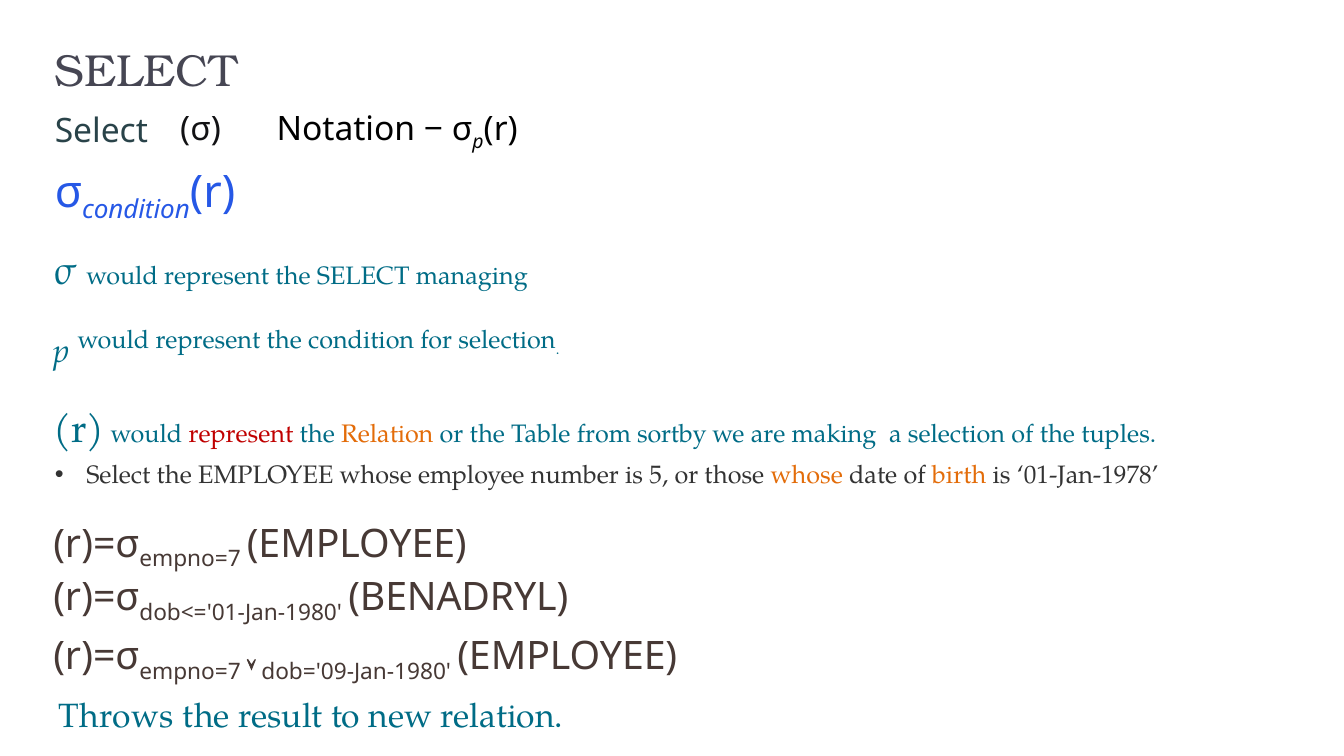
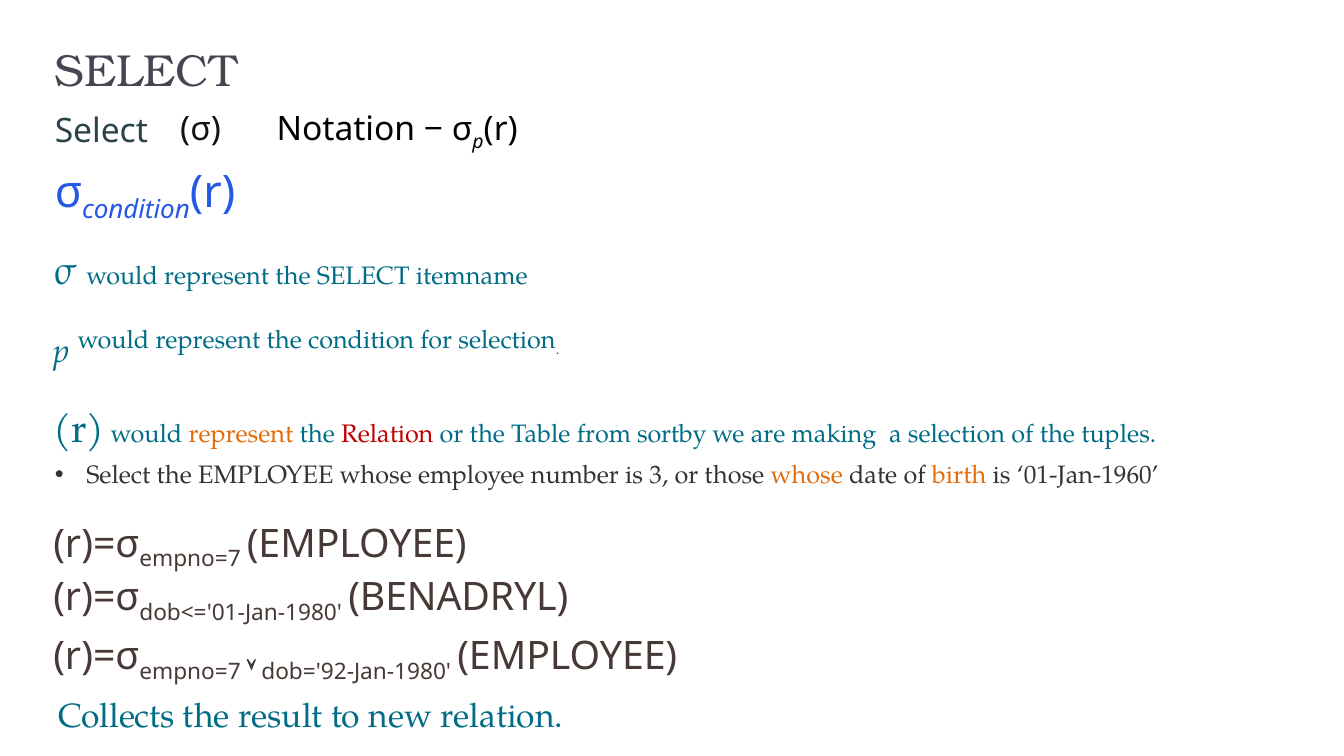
managing: managing -> itemname
represent at (241, 434) colour: red -> orange
Relation at (387, 434) colour: orange -> red
5: 5 -> 3
01-Jan-1978: 01-Jan-1978 -> 01-Jan-1960
dob='09-Jan-1980: dob='09-Jan-1980 -> dob='92-Jan-1980
Throws: Throws -> Collects
